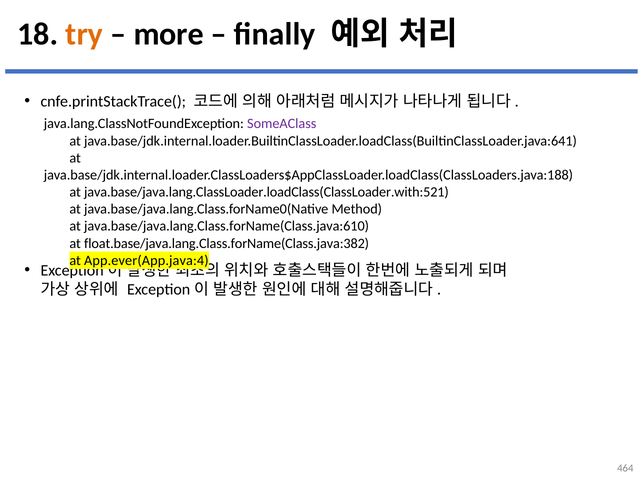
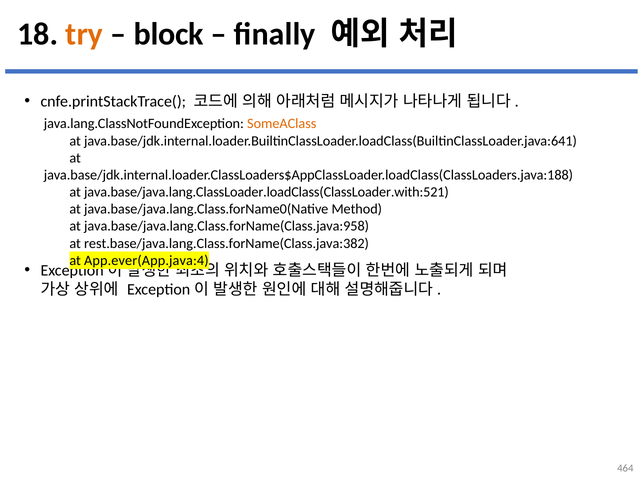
more: more -> block
SomeAClass colour: purple -> orange
java.base/java.lang.Class.forName(Class.java:610: java.base/java.lang.Class.forName(Class.java:610 -> java.base/java.lang.Class.forName(Class.java:958
float.base/java.lang.Class.forName(Class.java:382: float.base/java.lang.Class.forName(Class.java:382 -> rest.base/java.lang.Class.forName(Class.java:382
